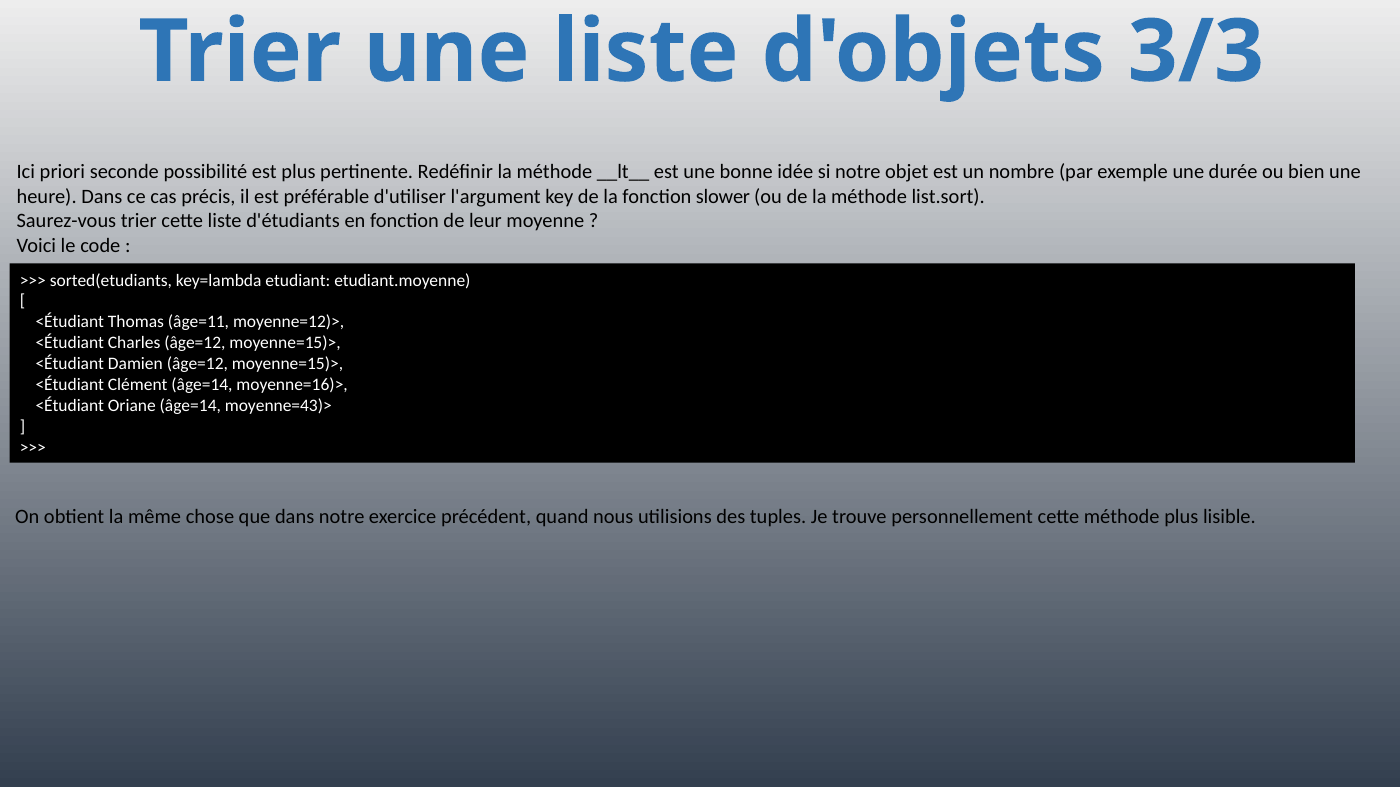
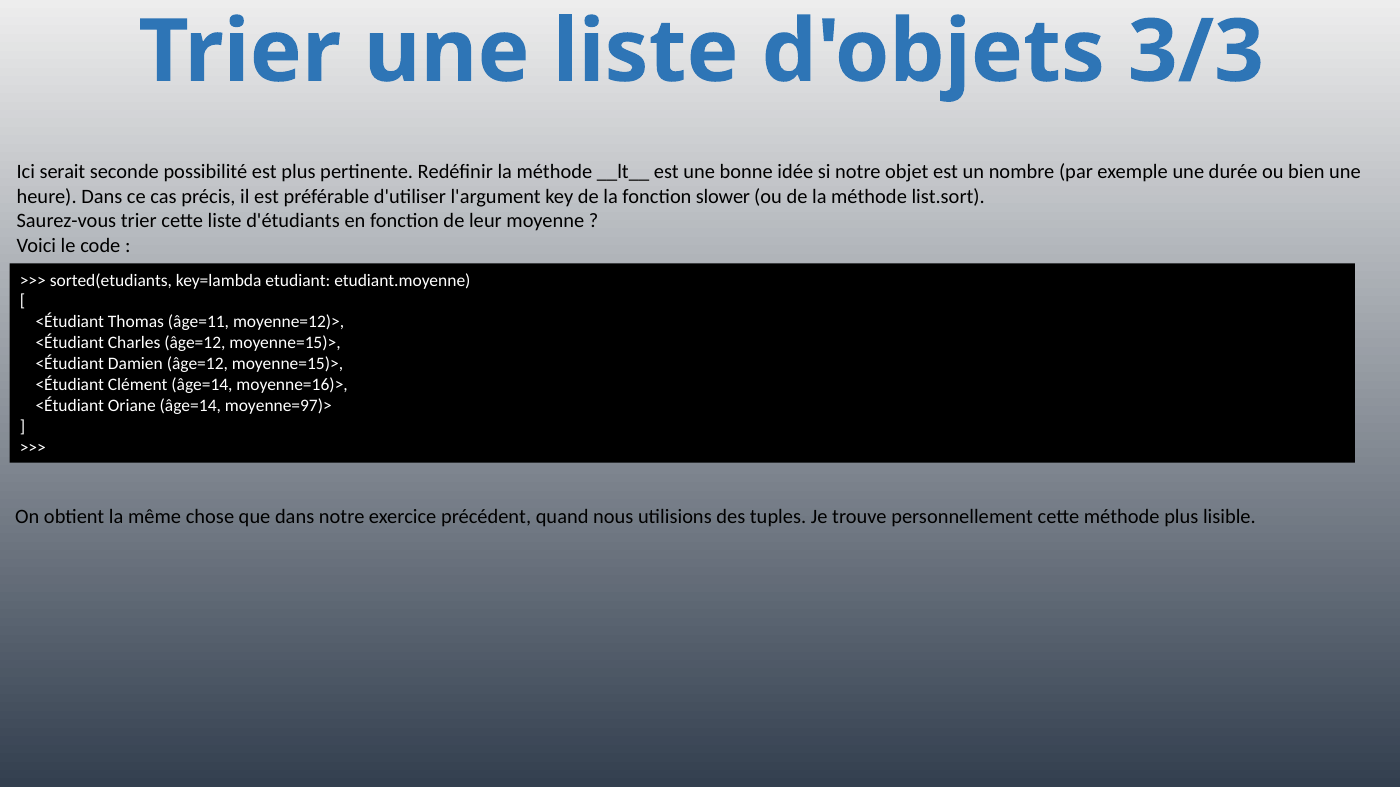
priori: priori -> serait
moyenne=43)>: moyenne=43)> -> moyenne=97)>
